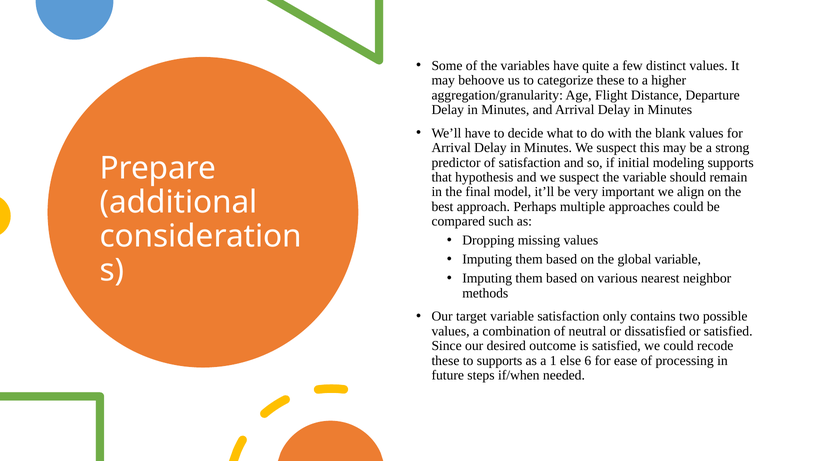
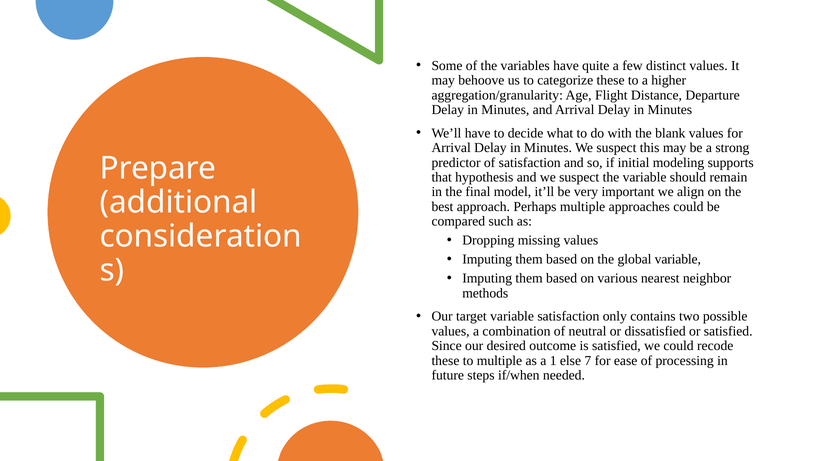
to supports: supports -> multiple
6: 6 -> 7
